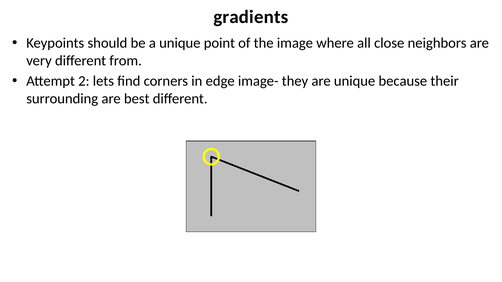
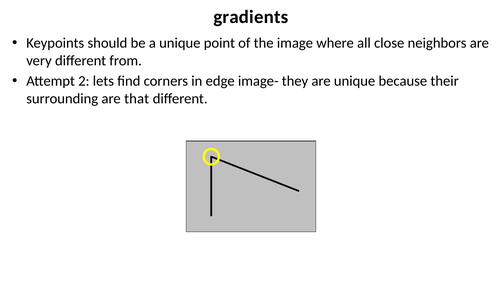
best: best -> that
